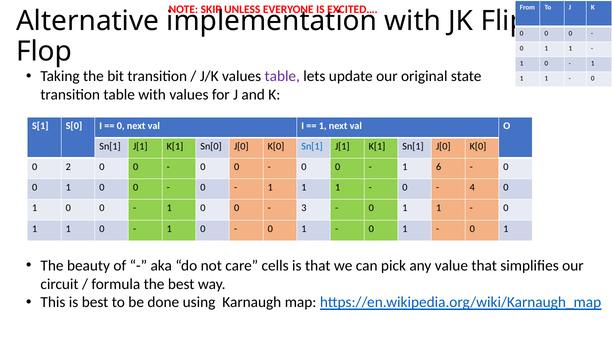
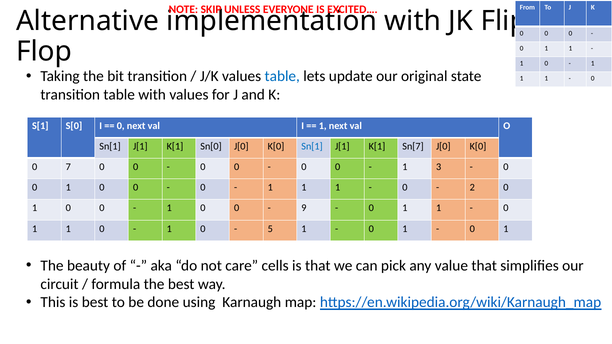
table at (282, 76) colour: purple -> blue
K[1 Sn[1: Sn[1 -> Sn[7
2: 2 -> 7
6: 6 -> 3
4: 4 -> 2
3: 3 -> 9
0 at (270, 229): 0 -> 5
